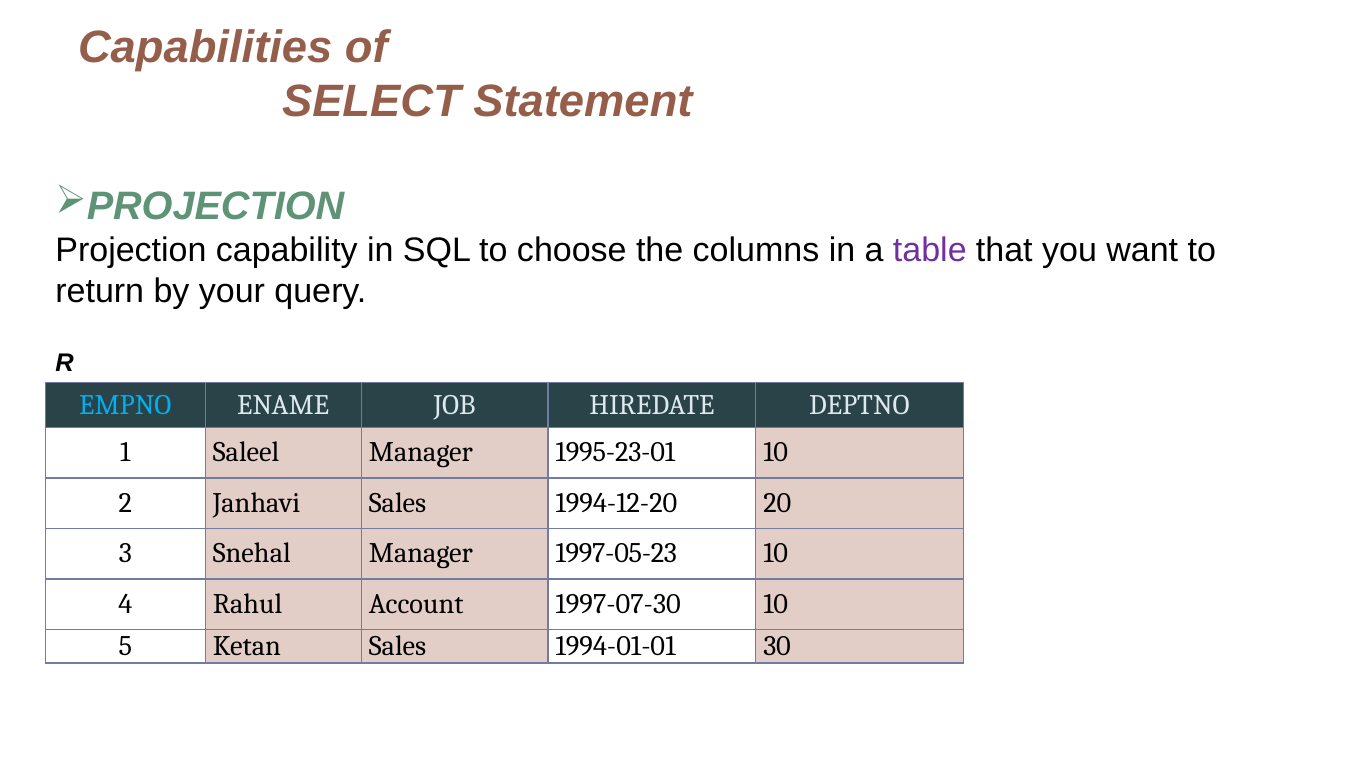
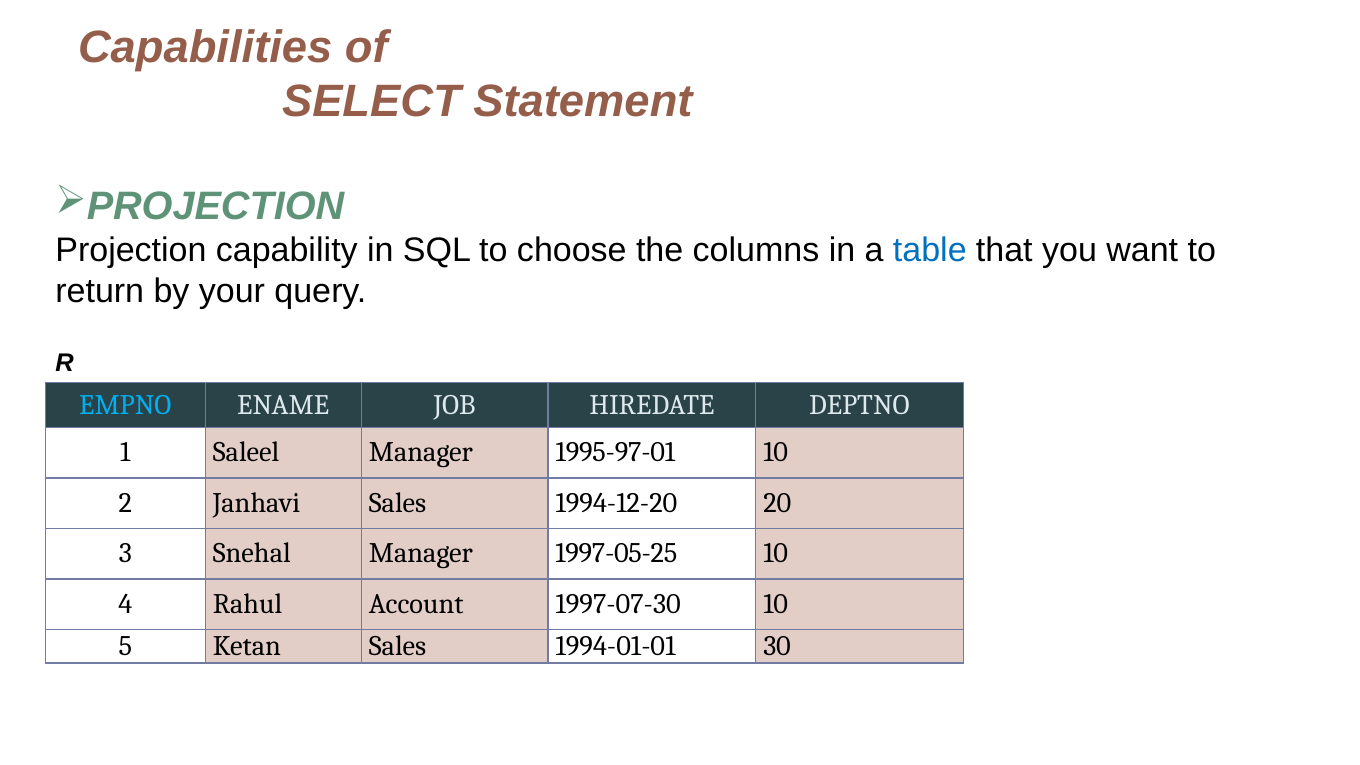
table colour: purple -> blue
1995-23-01: 1995-23-01 -> 1995-97-01
1997-05-23: 1997-05-23 -> 1997-05-25
